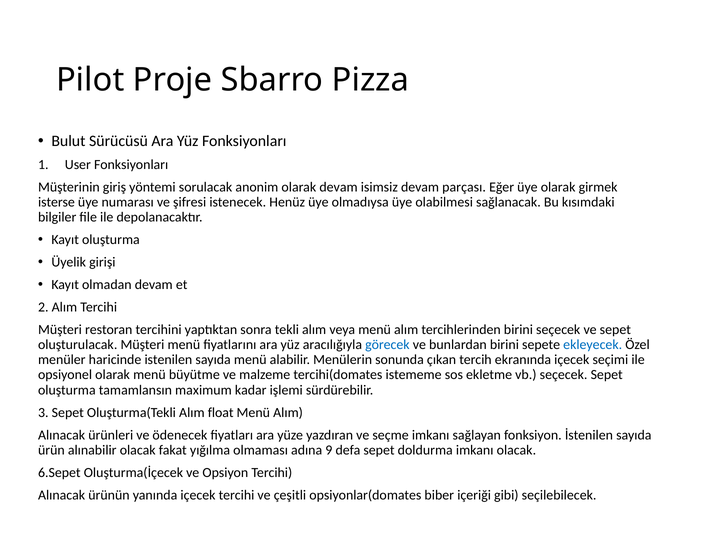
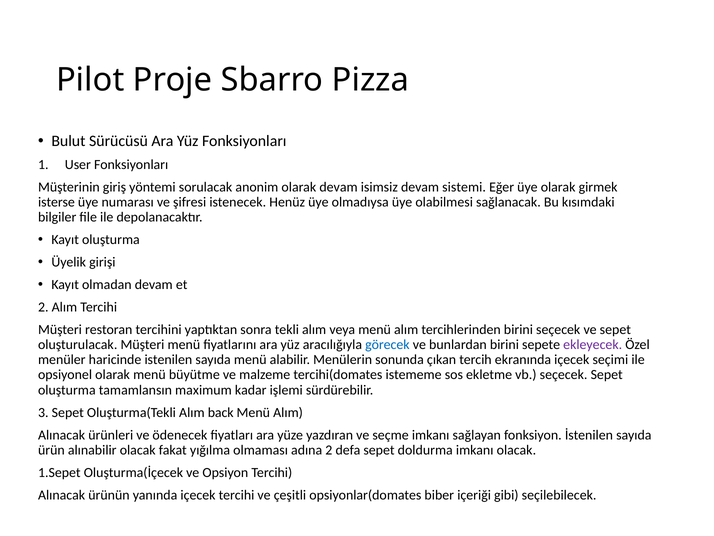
parçası: parçası -> sistemi
ekleyecek colour: blue -> purple
float: float -> back
adına 9: 9 -> 2
6.Sepet: 6.Sepet -> 1.Sepet
